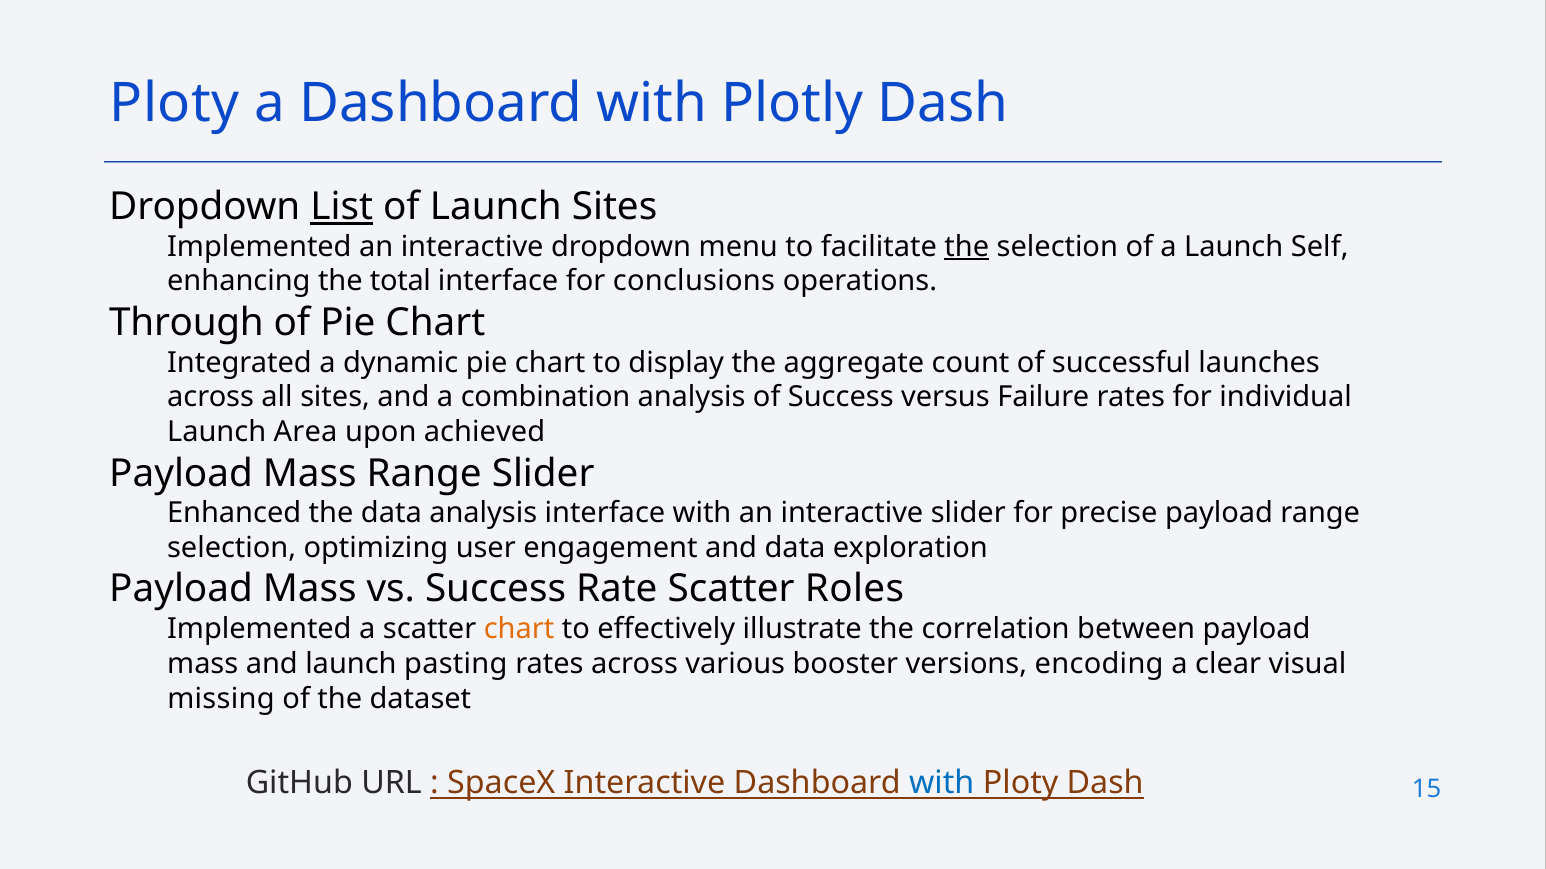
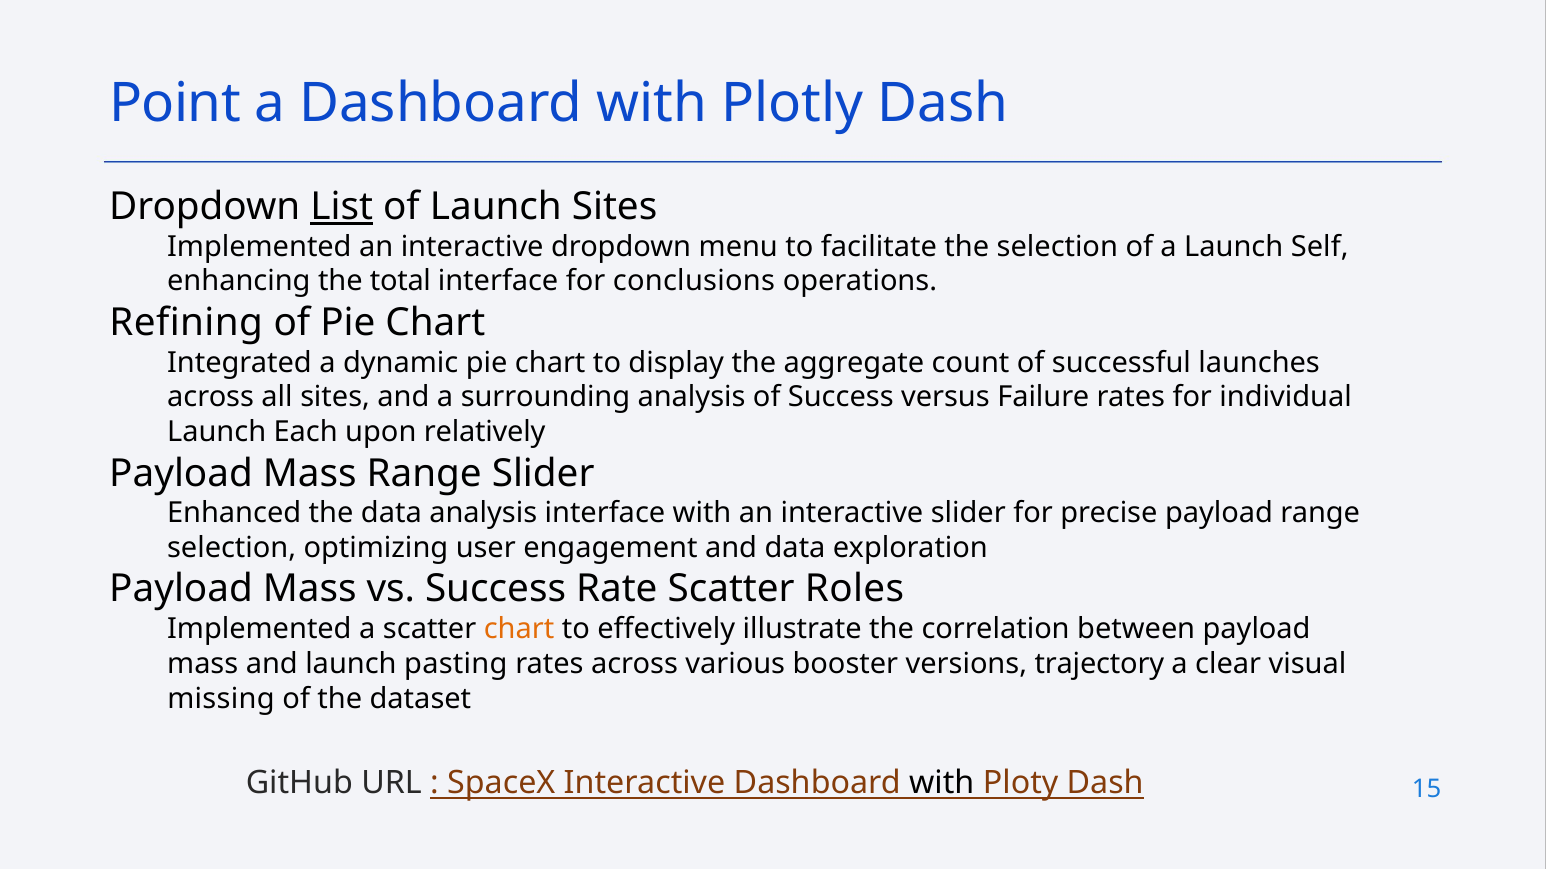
Ploty at (174, 103): Ploty -> Point
the at (967, 247) underline: present -> none
Through: Through -> Refining
combination: combination -> surrounding
Area: Area -> Each
achieved: achieved -> relatively
encoding: encoding -> trajectory
with at (942, 784) colour: blue -> black
